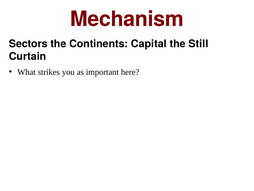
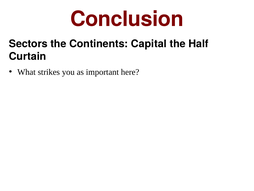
Mechanism: Mechanism -> Conclusion
Still: Still -> Half
